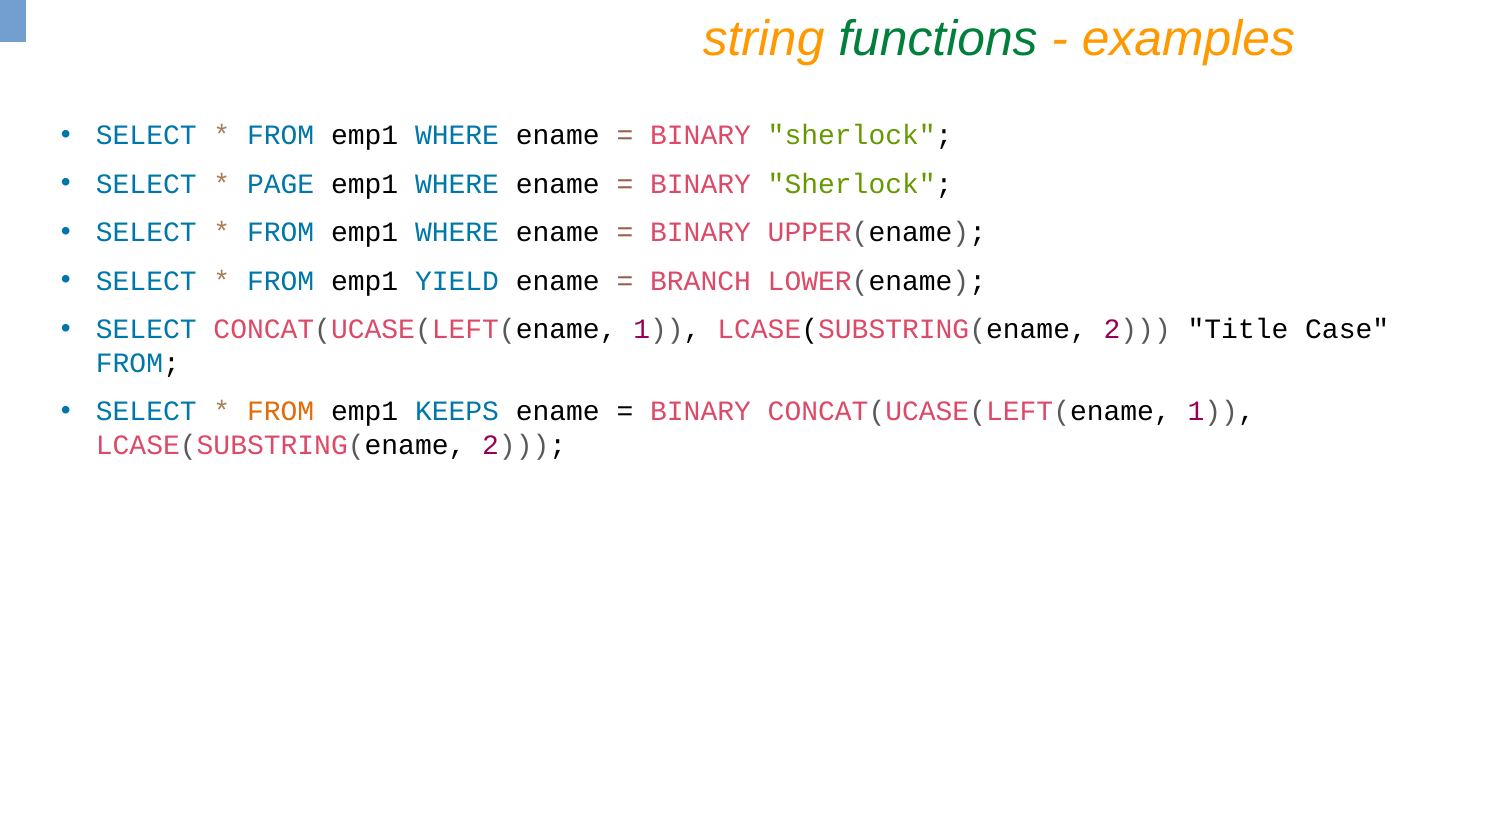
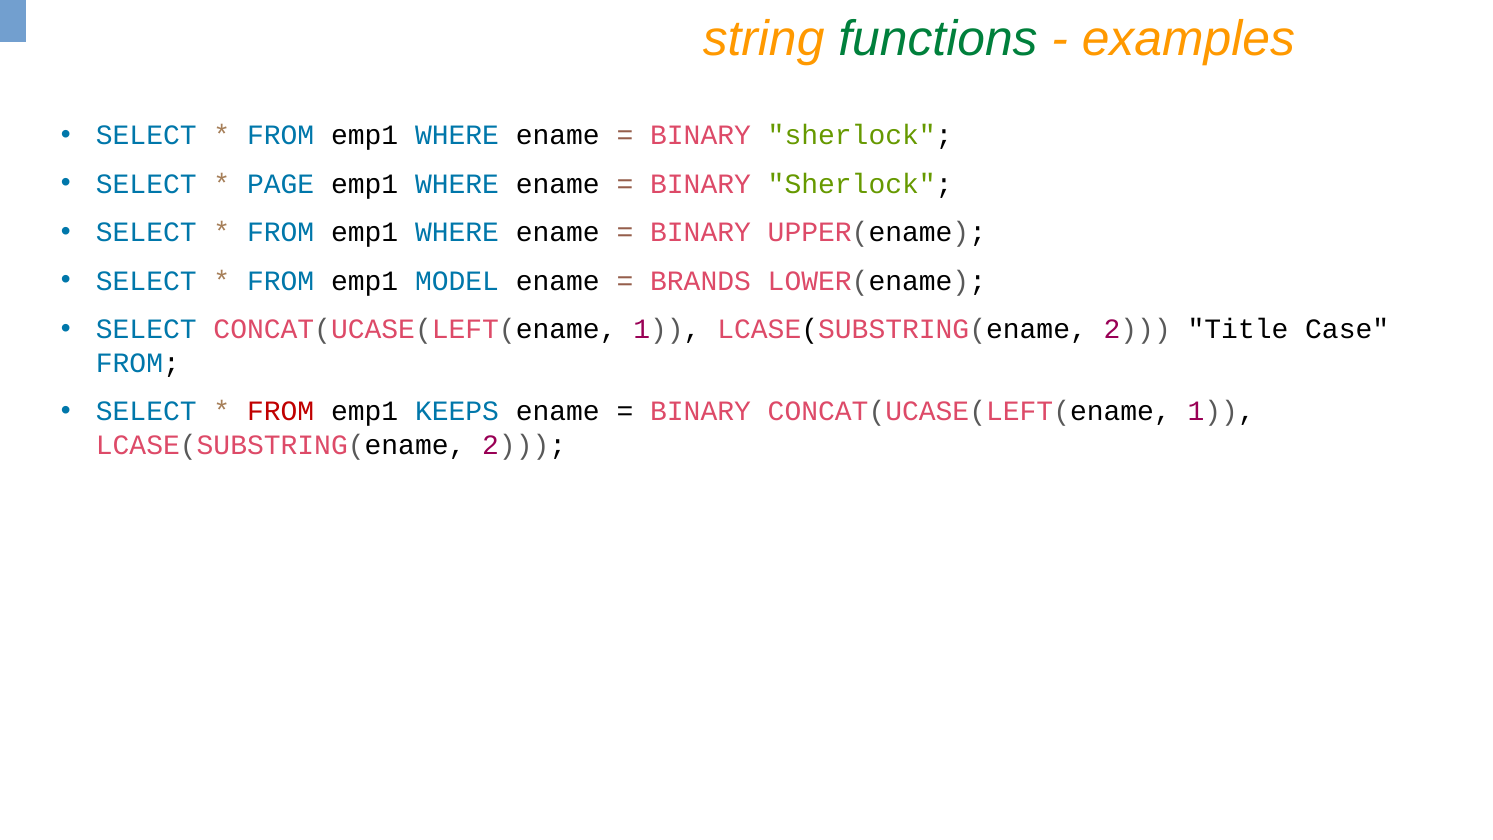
YIELD: YIELD -> MODEL
BRANCH: BRANCH -> BRANDS
FROM at (281, 412) colour: orange -> red
